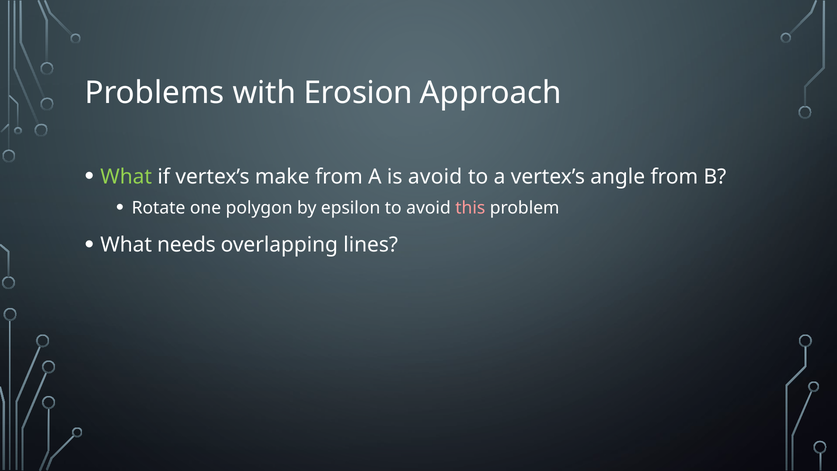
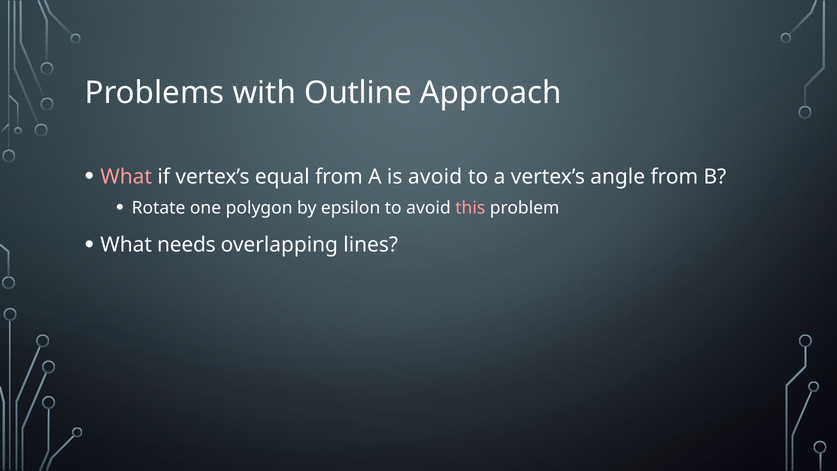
Erosion: Erosion -> Outline
What at (126, 177) colour: light green -> pink
make: make -> equal
